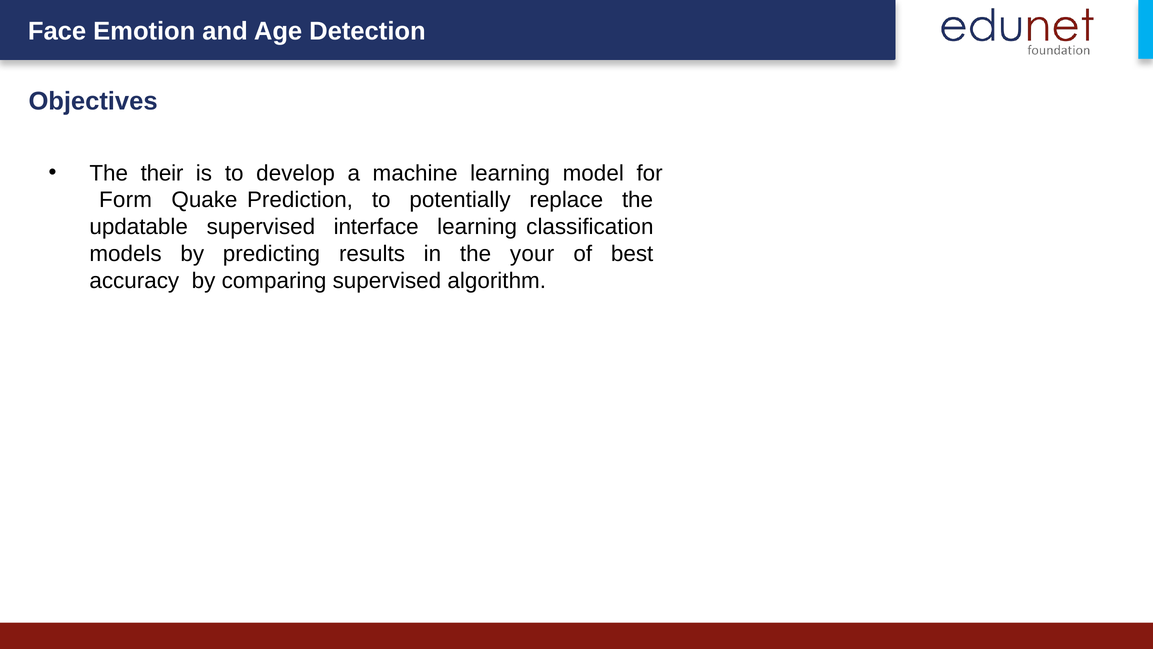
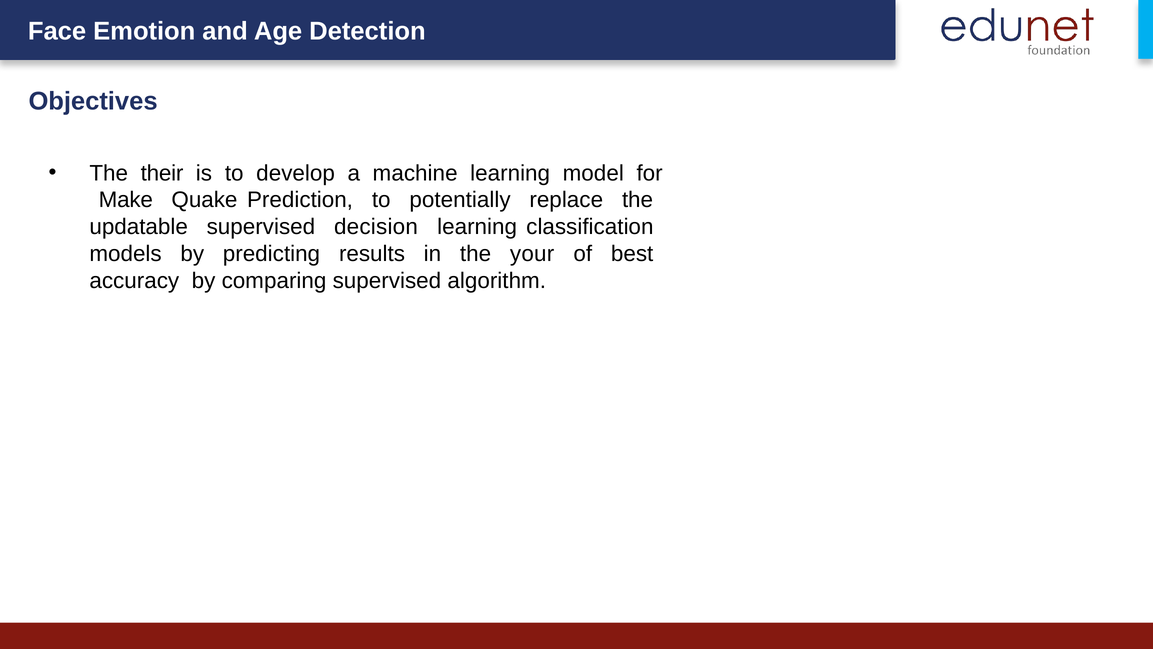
Form: Form -> Make
interface: interface -> decision
